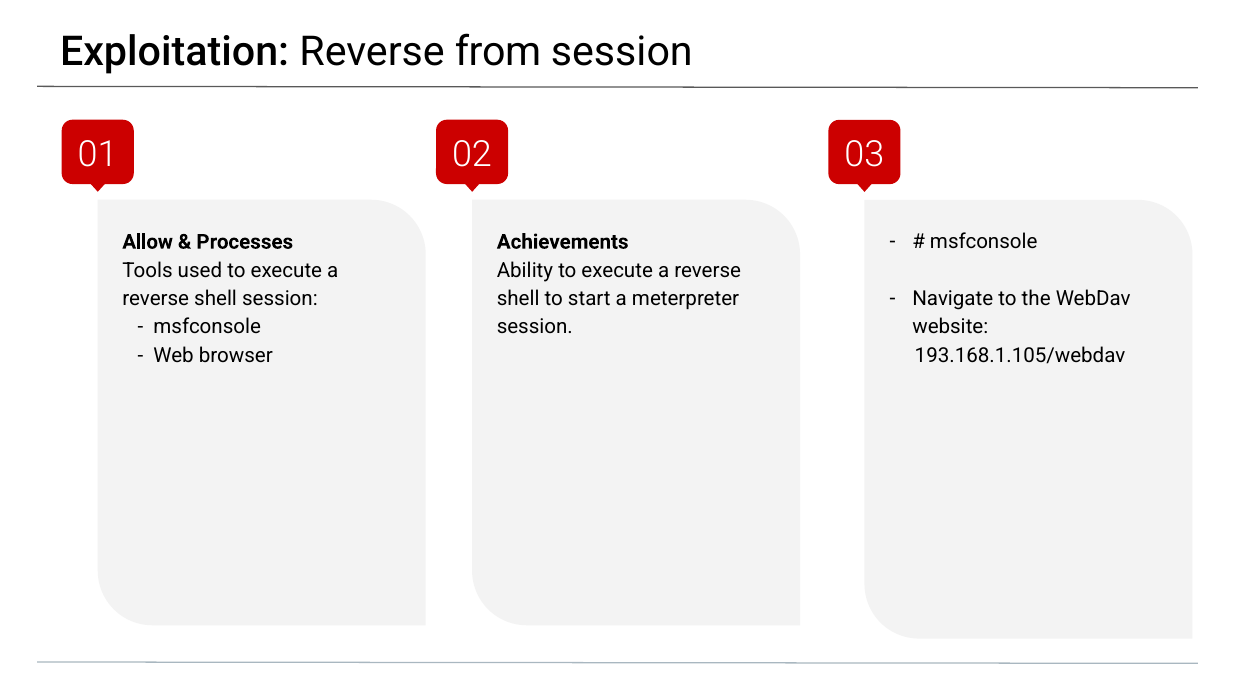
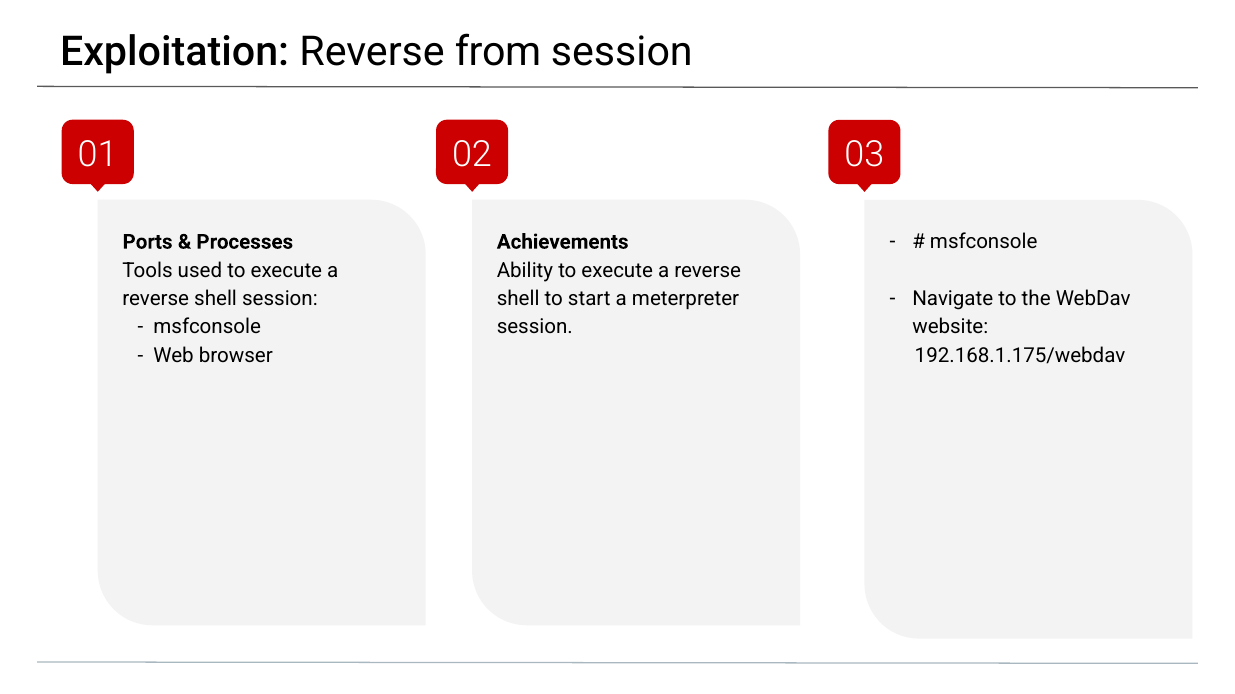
Allow: Allow -> Ports
193.168.1.105/webdav: 193.168.1.105/webdav -> 192.168.1.175/webdav
